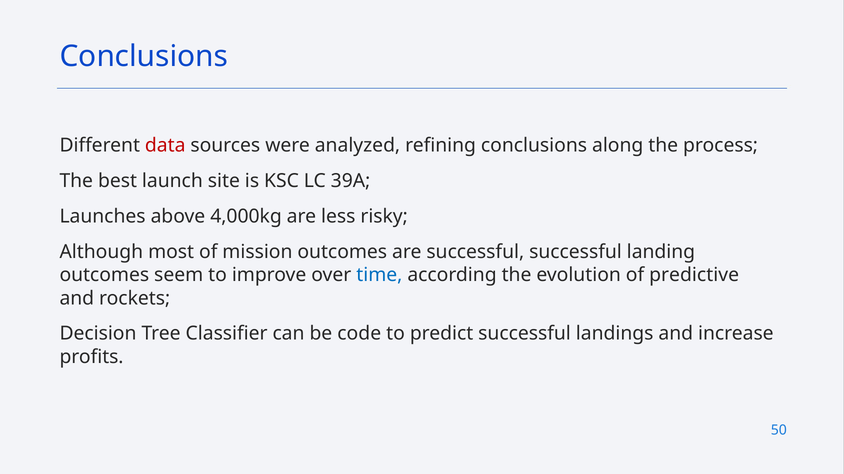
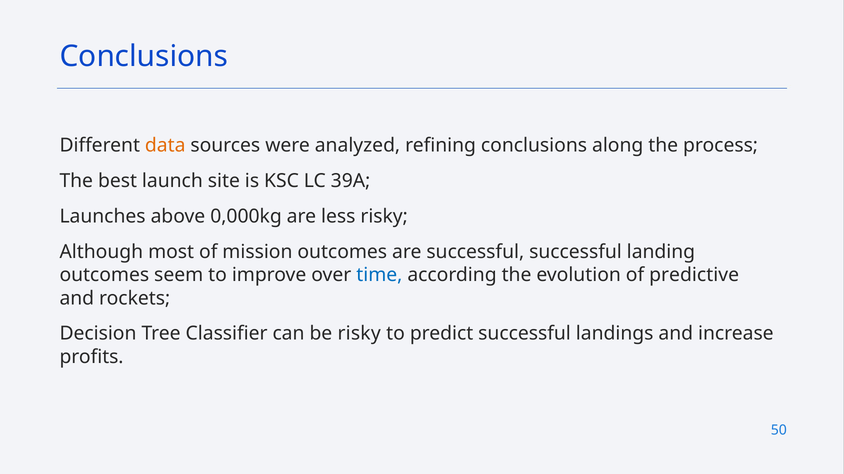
data colour: red -> orange
4,000kg: 4,000kg -> 0,000kg
be code: code -> risky
